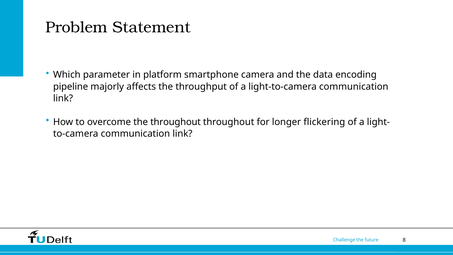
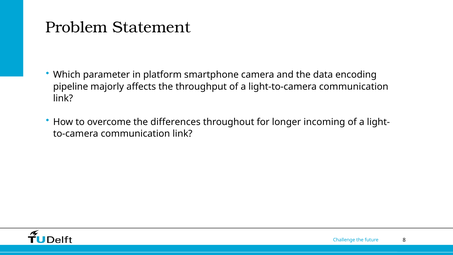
the throughout: throughout -> differences
flickering: flickering -> incoming
